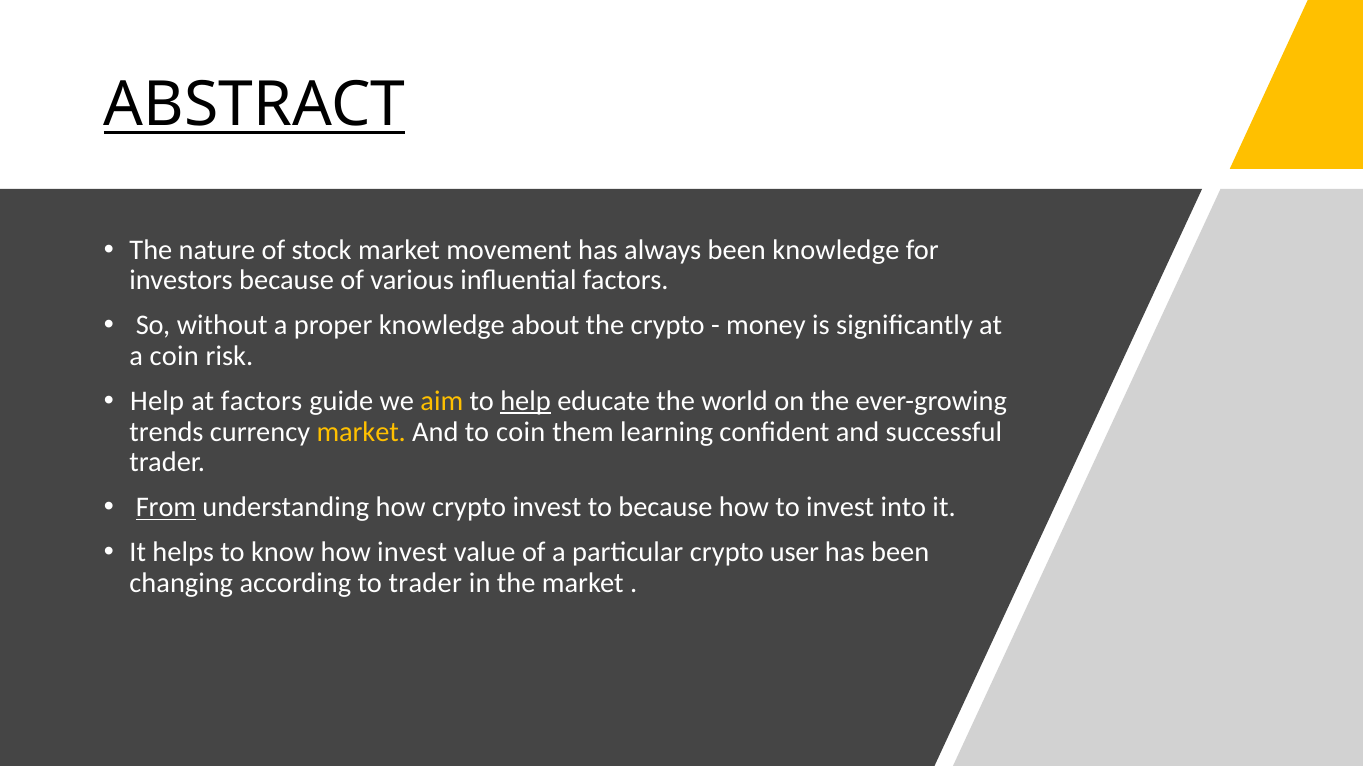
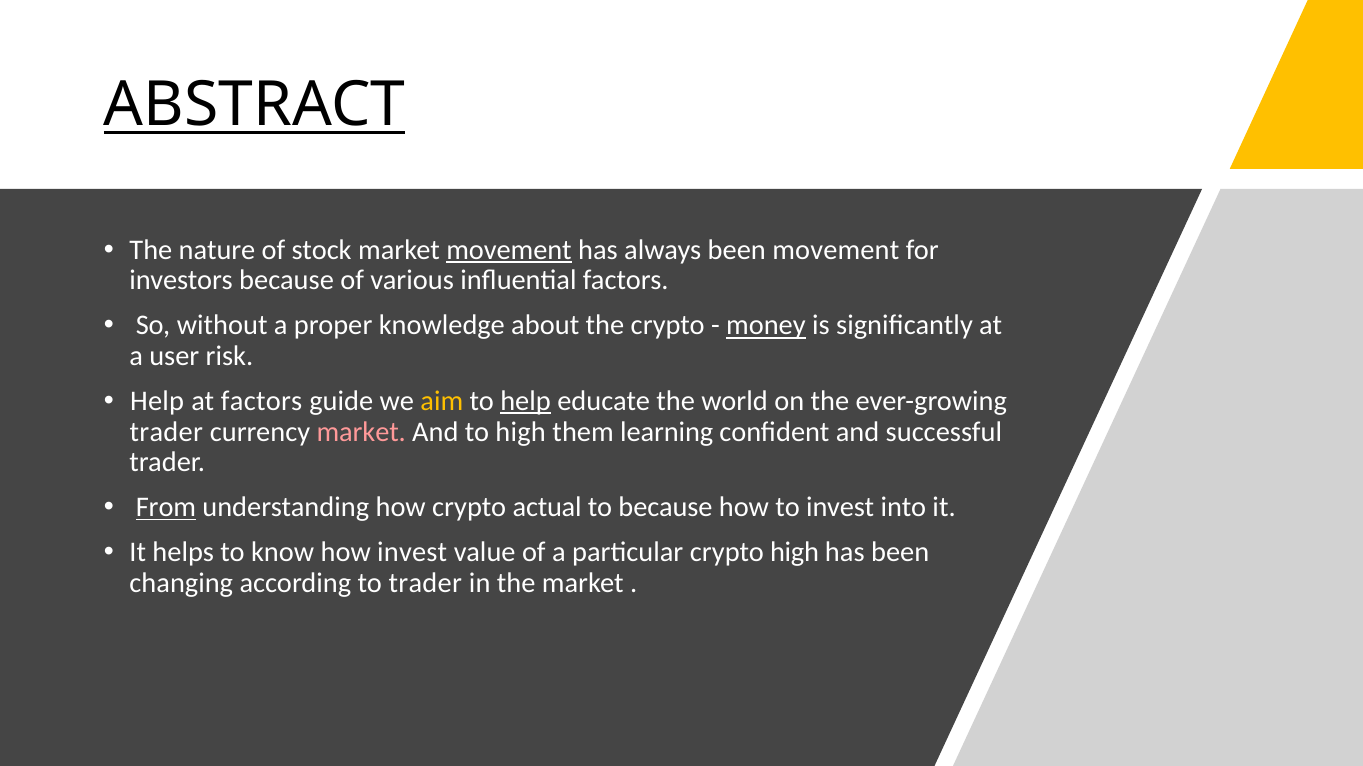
movement at (509, 250) underline: none -> present
been knowledge: knowledge -> movement
money underline: none -> present
a coin: coin -> user
trends at (166, 432): trends -> trader
market at (361, 432) colour: yellow -> pink
to coin: coin -> high
crypto invest: invest -> actual
crypto user: user -> high
